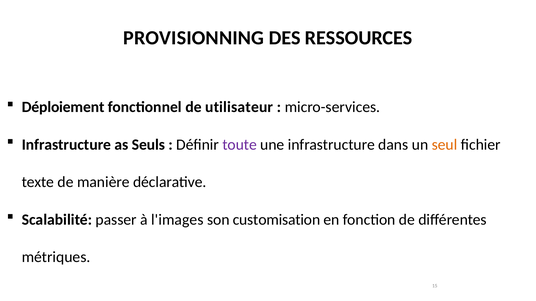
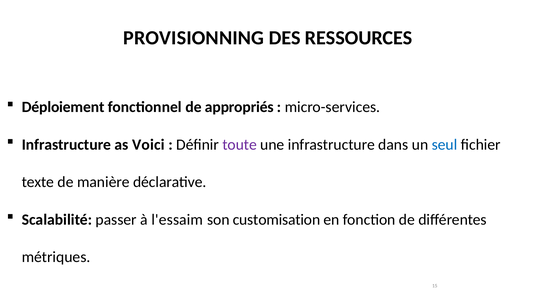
utilisateur: utilisateur -> appropriés
Seuls: Seuls -> Voici
seul colour: orange -> blue
l'images: l'images -> l'essaim
